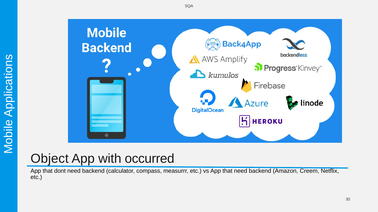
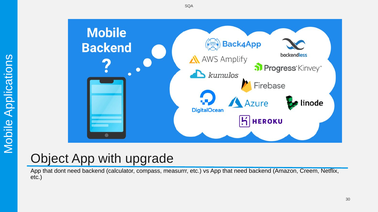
occurred: occurred -> upgrade
